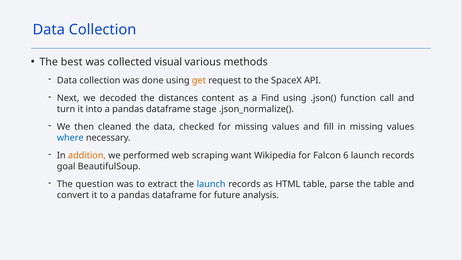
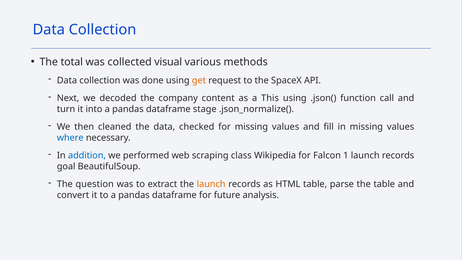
best: best -> total
distances: distances -> company
Find: Find -> This
addition colour: orange -> blue
want: want -> class
6: 6 -> 1
launch at (211, 184) colour: blue -> orange
